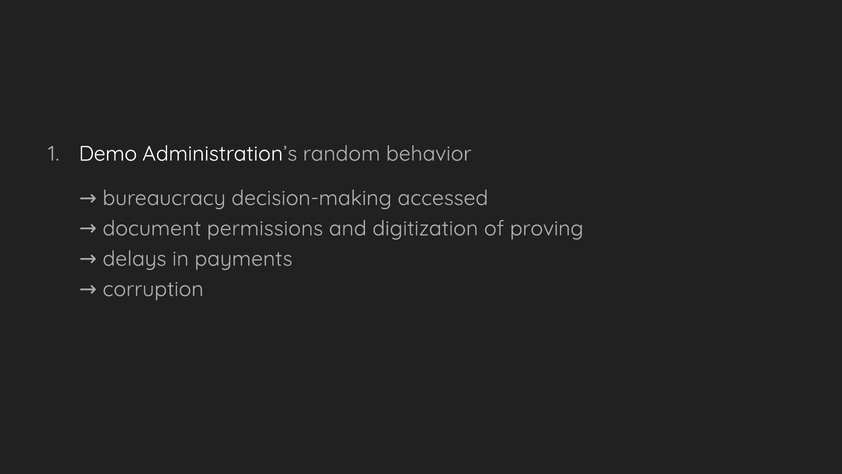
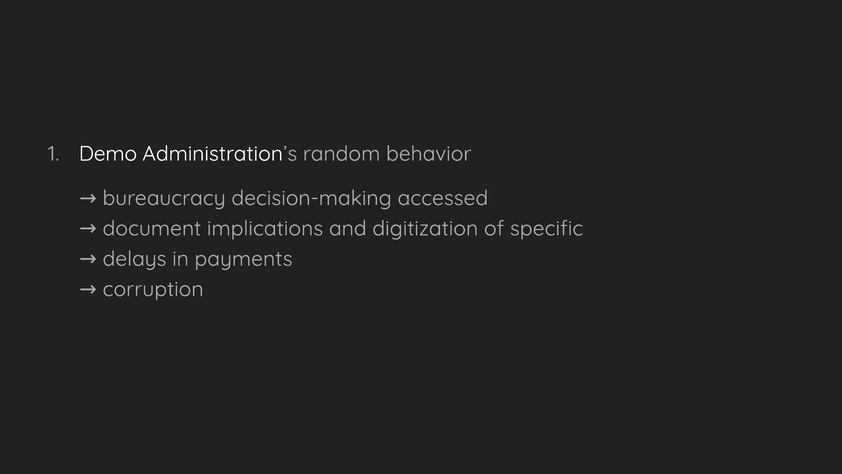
permissions: permissions -> implications
proving: proving -> specific
